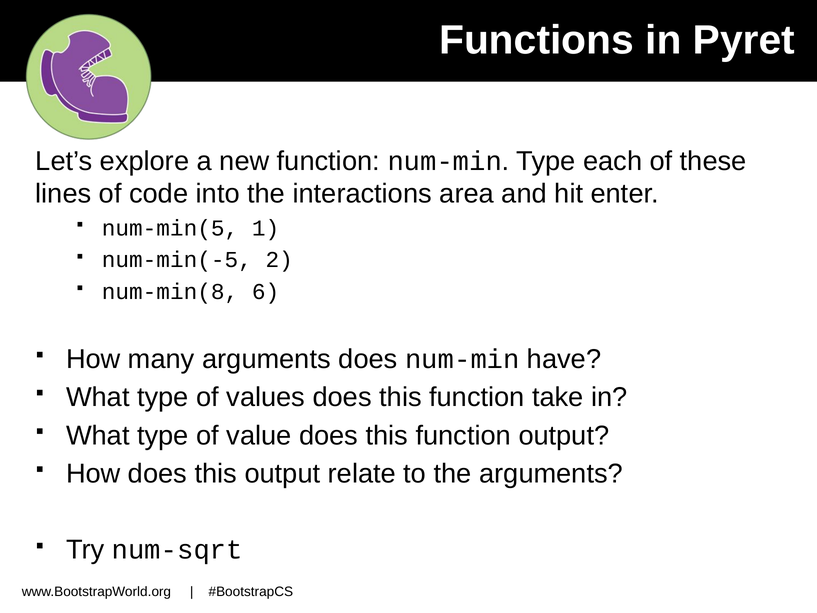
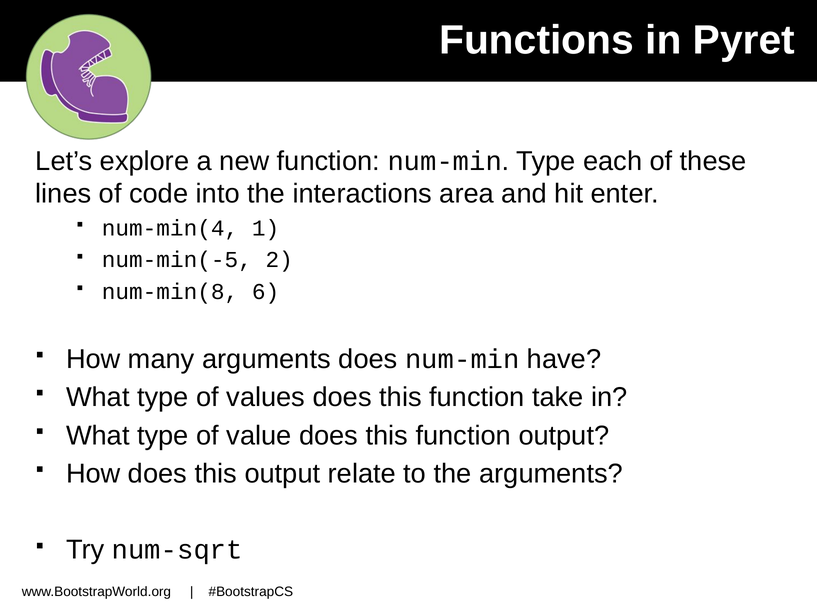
num-min(5: num-min(5 -> num-min(4
